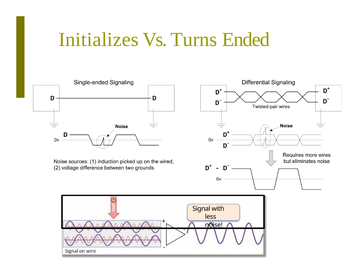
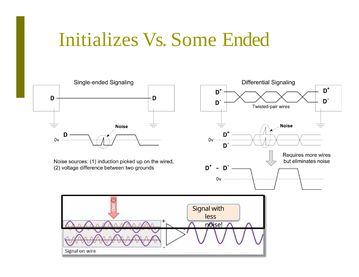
Turns: Turns -> Some
